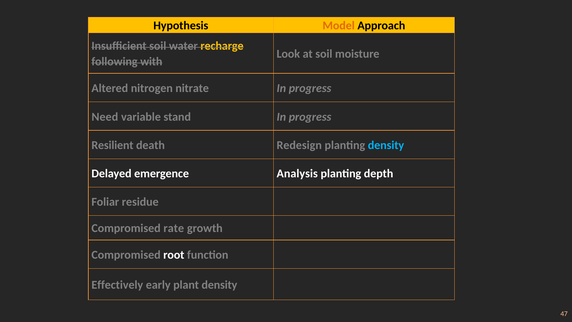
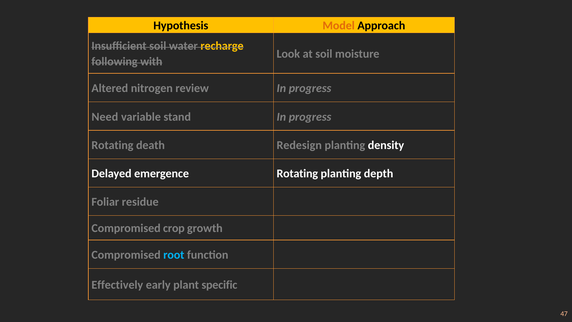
nitrate: nitrate -> review
Resilient at (112, 145): Resilient -> Rotating
density at (386, 145) colour: light blue -> white
emergence Analysis: Analysis -> Rotating
rate: rate -> crop
root colour: white -> light blue
plant density: density -> specific
